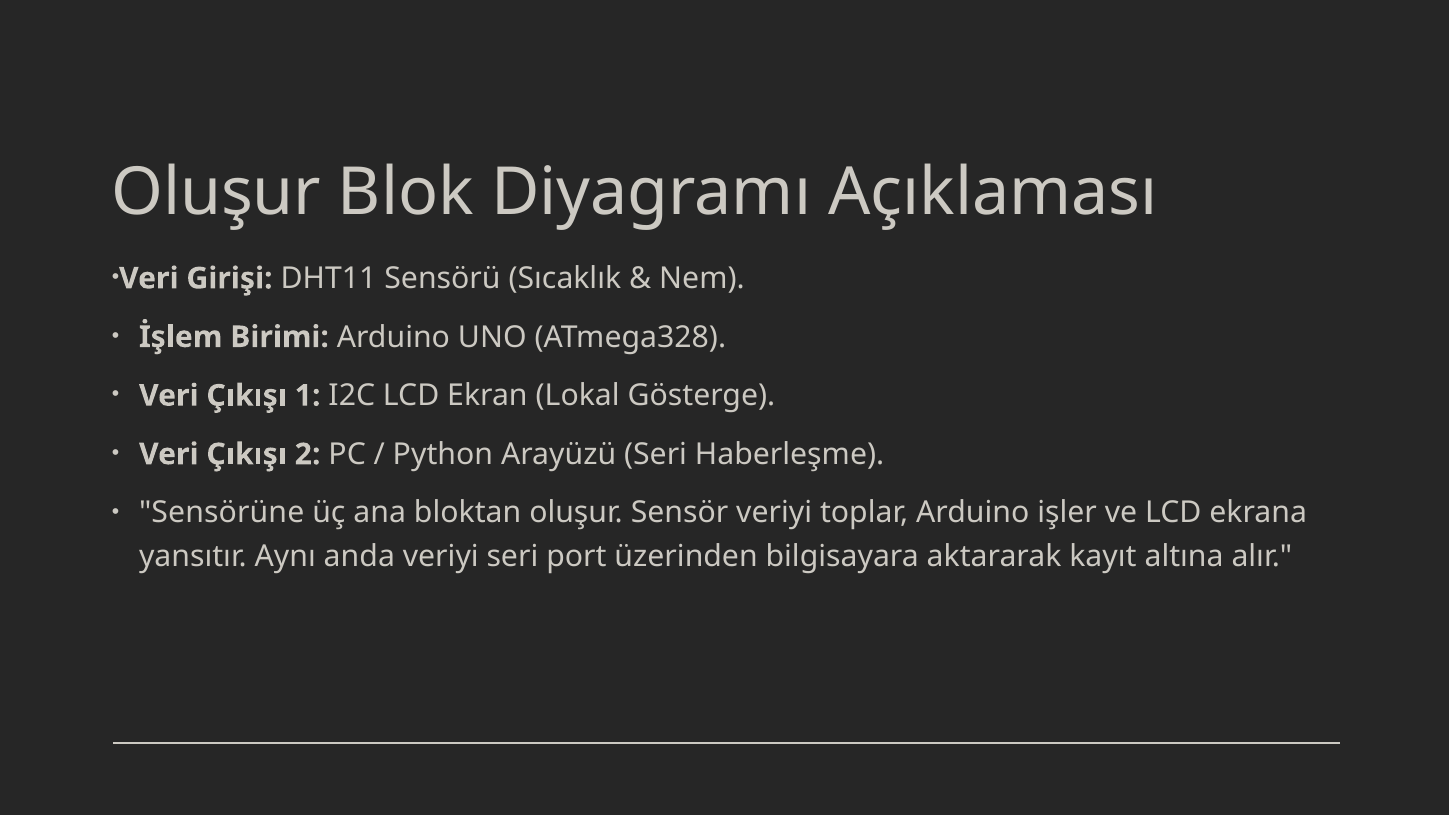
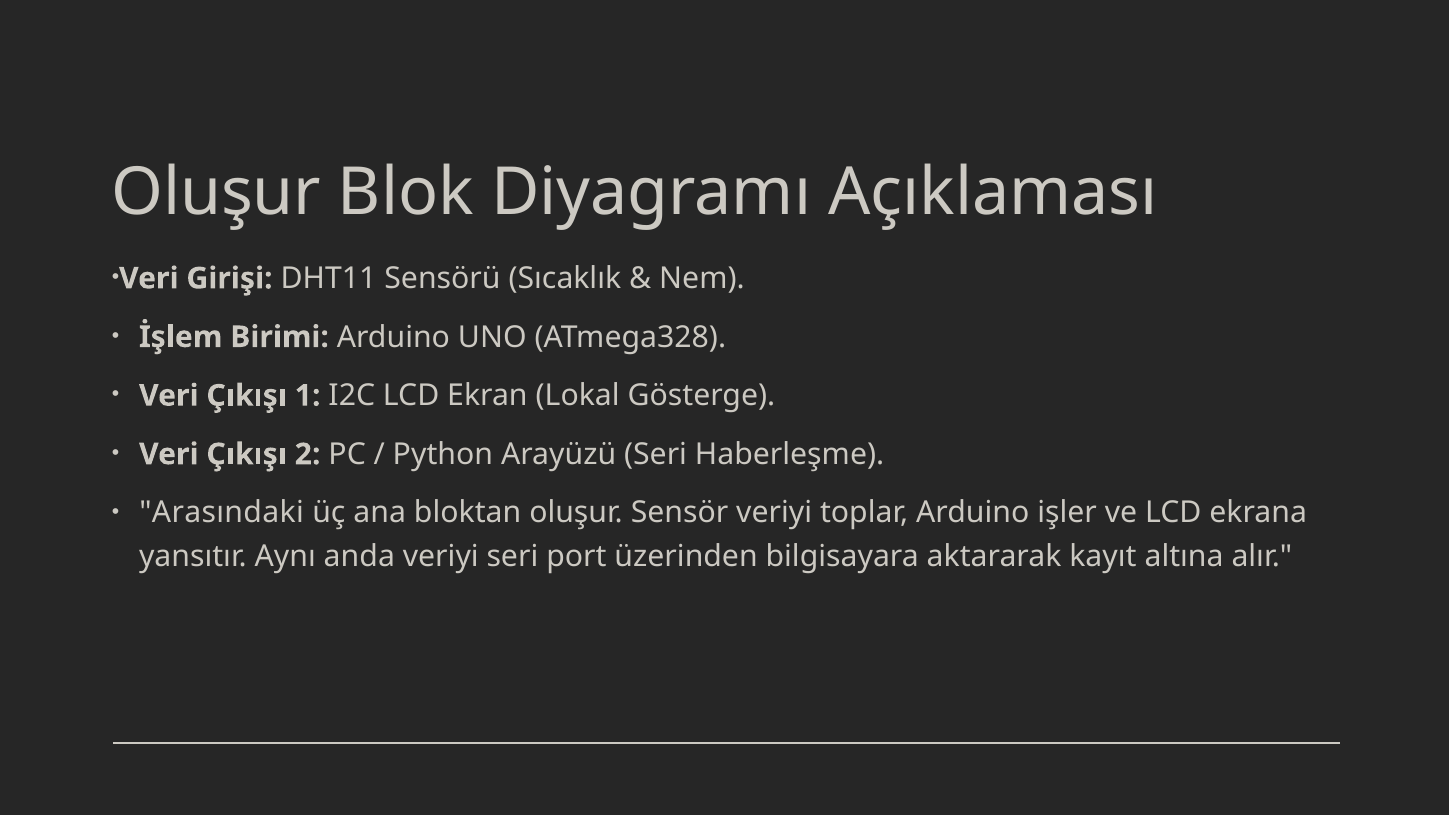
Sensörüne: Sensörüne -> Arasındaki
